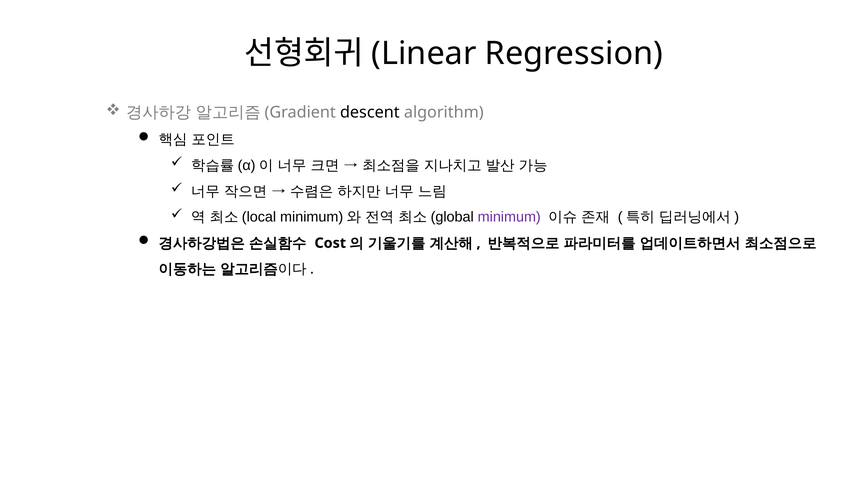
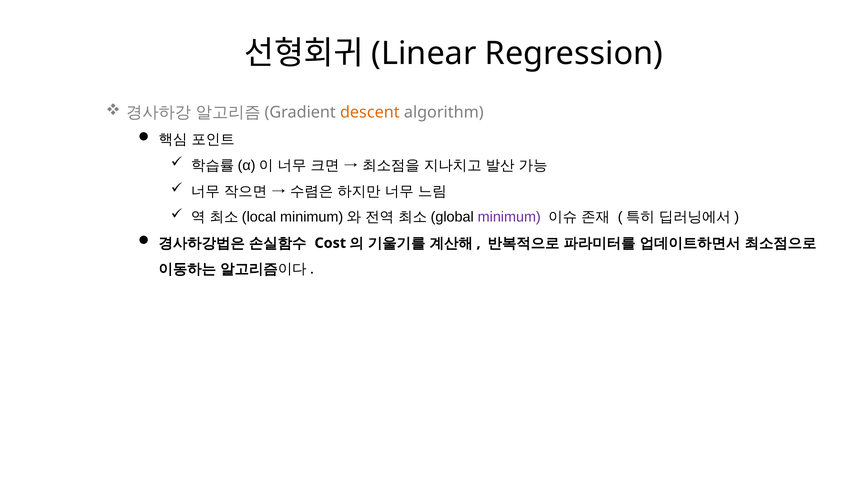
descent colour: black -> orange
